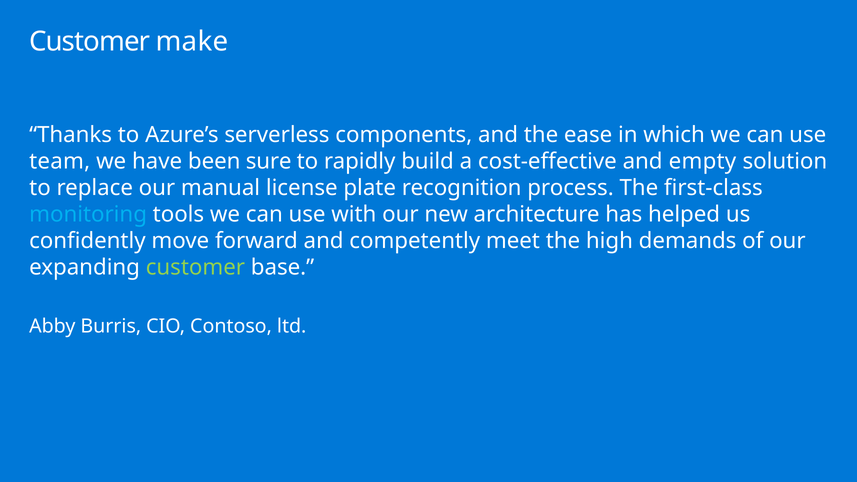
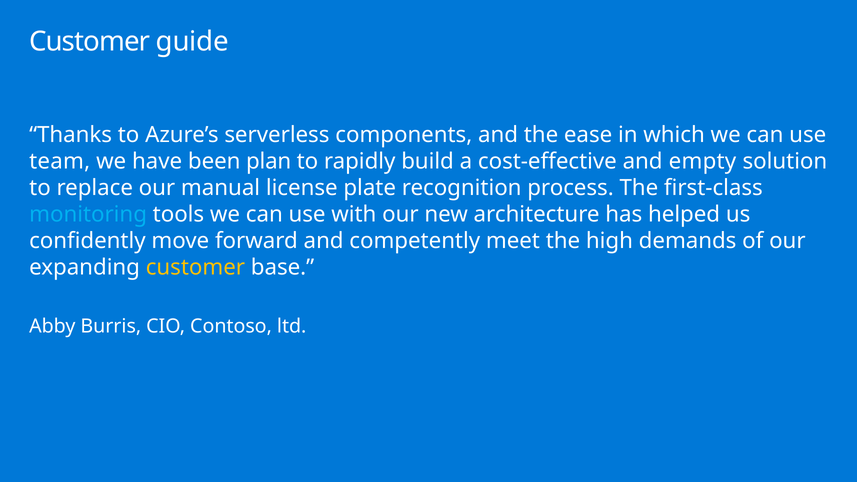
make: make -> guide
sure: sure -> plan
customer at (195, 267) colour: light green -> yellow
